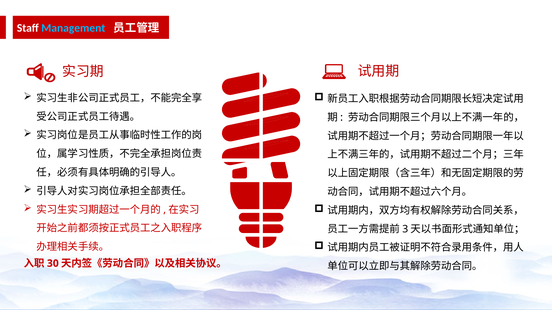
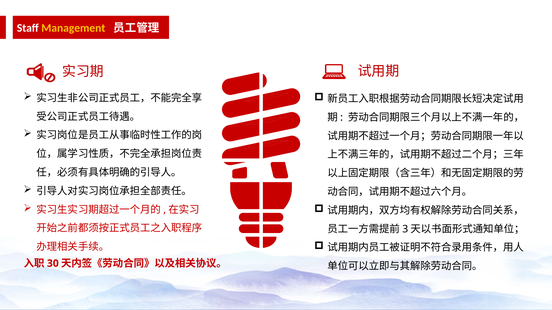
Management colour: light blue -> yellow
